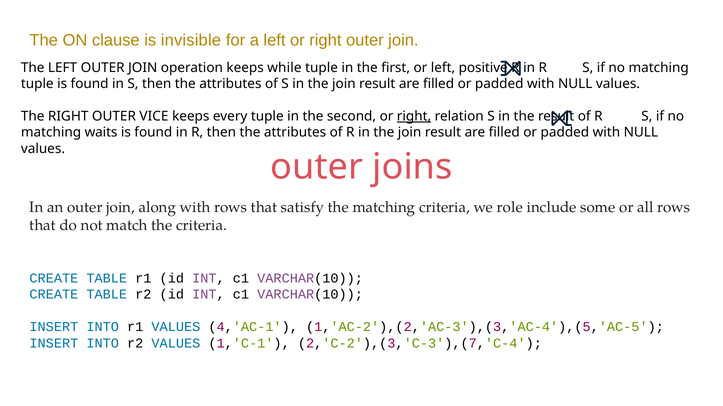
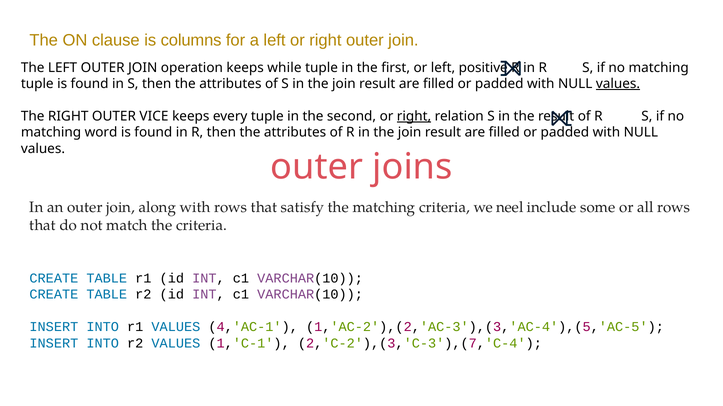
invisible: invisible -> columns
values at (618, 84) underline: none -> present
waits: waits -> word
role: role -> neel
